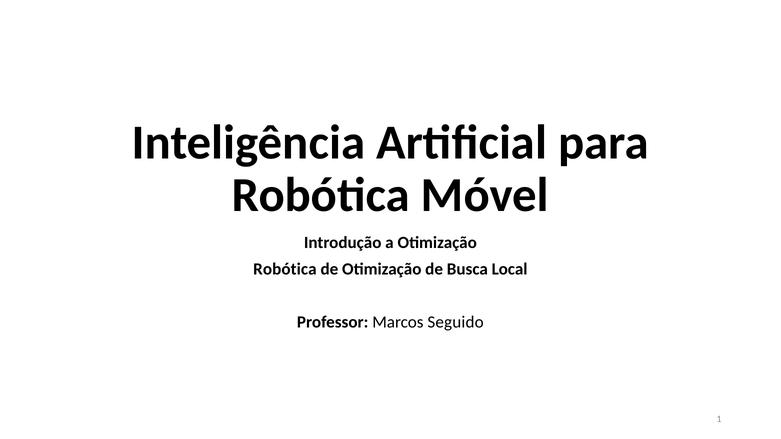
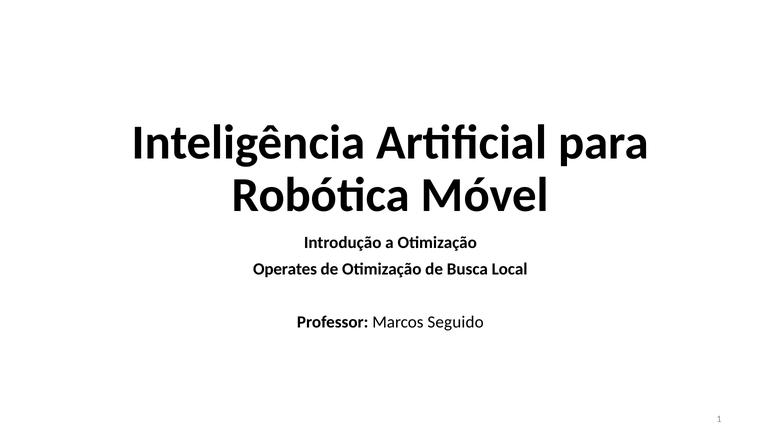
Robótica at (285, 269): Robótica -> Operates
